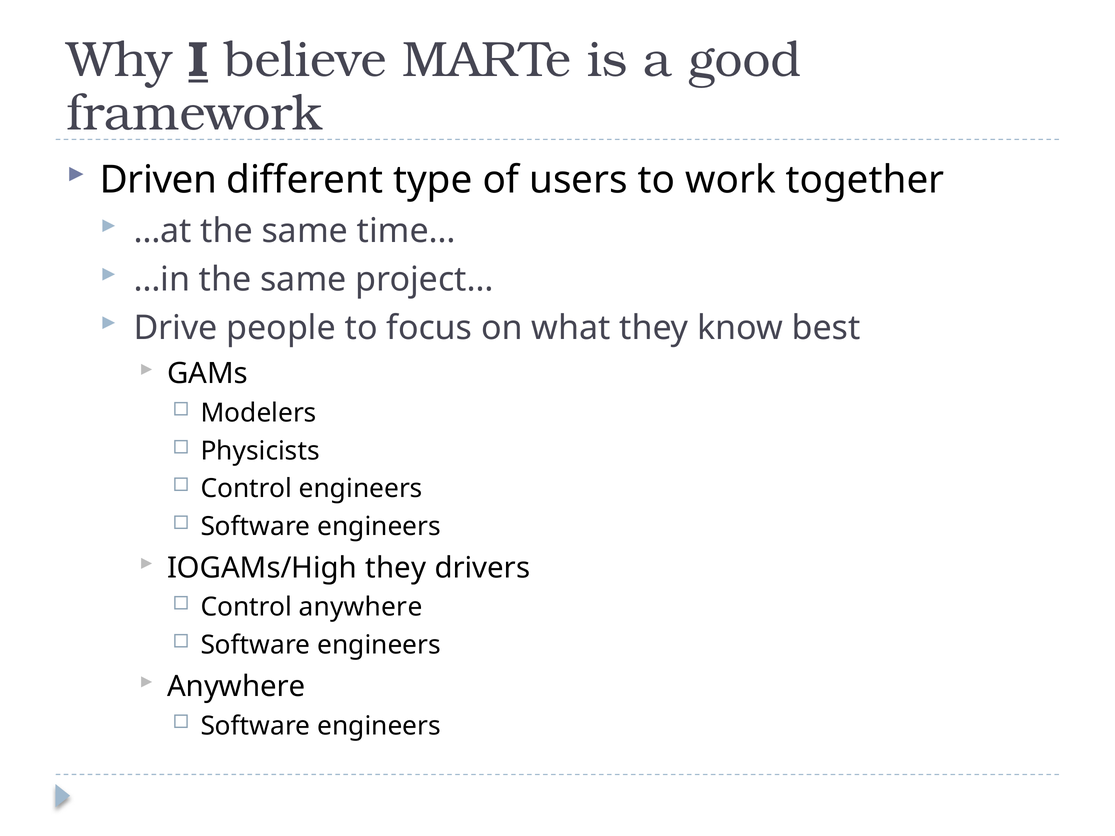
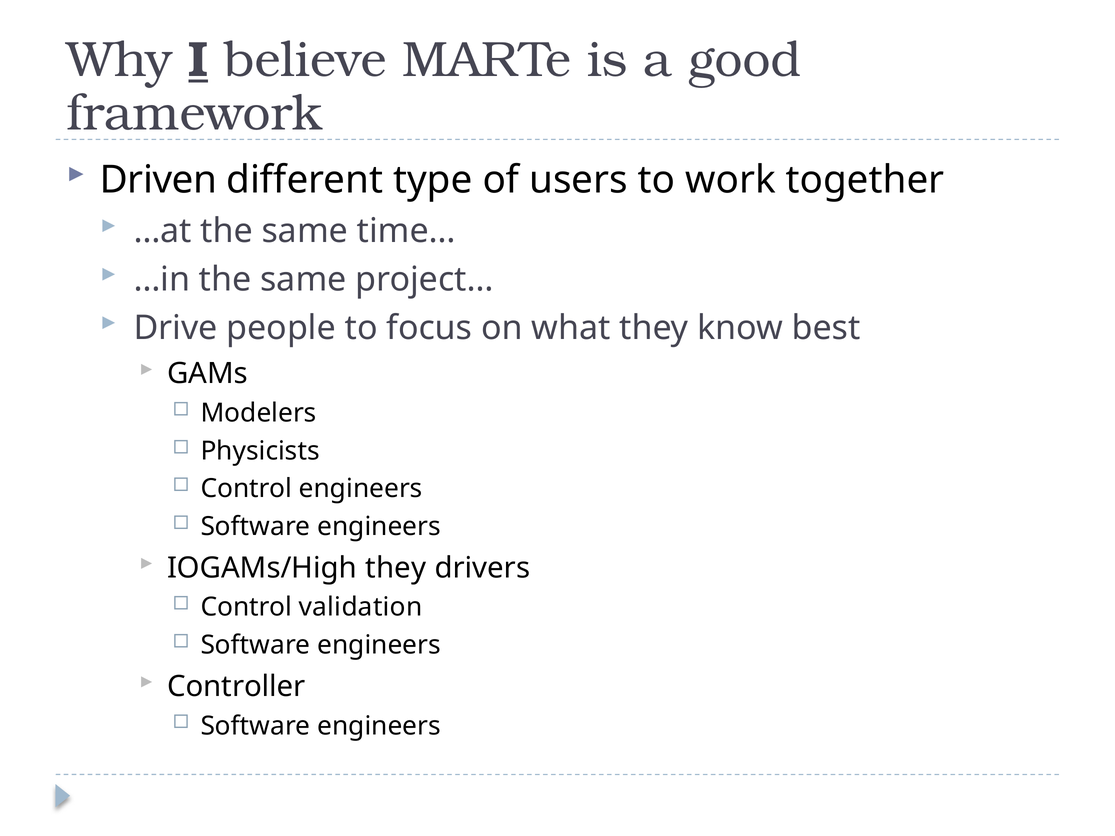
Control anywhere: anywhere -> validation
Anywhere at (236, 687): Anywhere -> Controller
